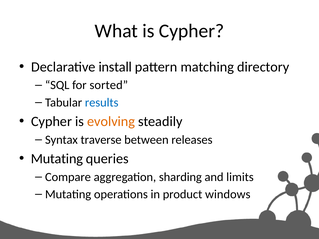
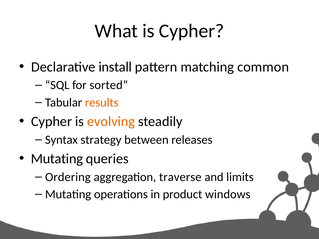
directory: directory -> common
results colour: blue -> orange
traverse: traverse -> strategy
Compare: Compare -> Ordering
sharding: sharding -> traverse
